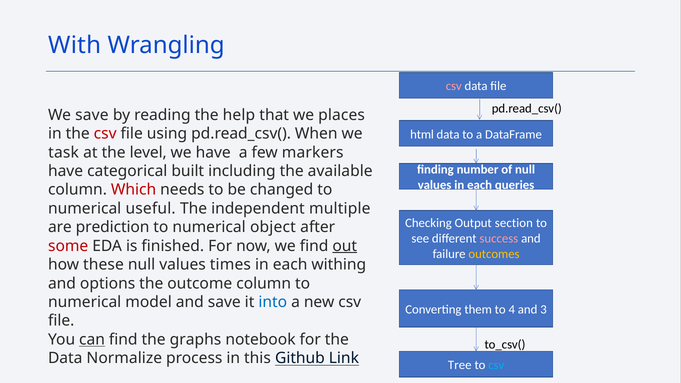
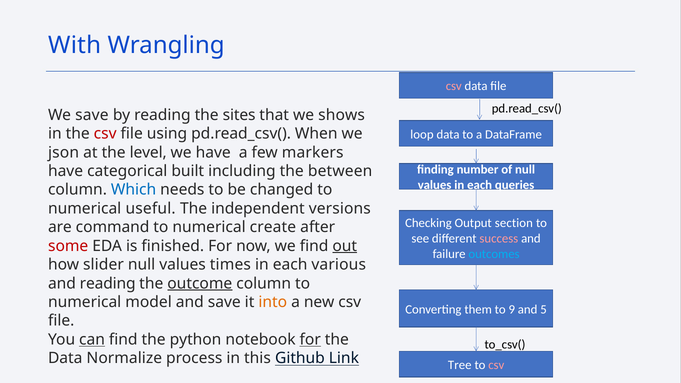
help: help -> sites
places: places -> shows
html: html -> loop
task: task -> json
available: available -> between
Which colour: red -> blue
multiple: multiple -> versions
prediction: prediction -> command
object: object -> create
outcomes colour: yellow -> light blue
these: these -> slider
withing: withing -> various
and options: options -> reading
outcome underline: none -> present
into colour: blue -> orange
4: 4 -> 9
3: 3 -> 5
graphs: graphs -> python
for at (310, 340) underline: none -> present
csv at (496, 365) colour: light blue -> pink
